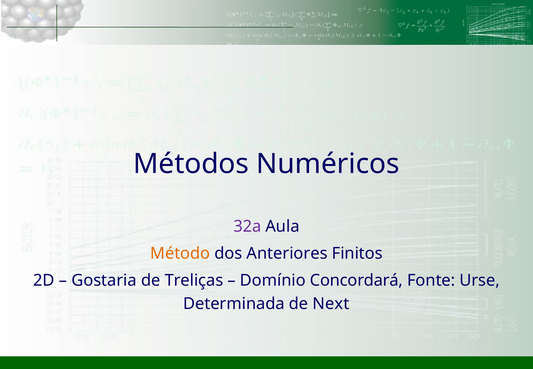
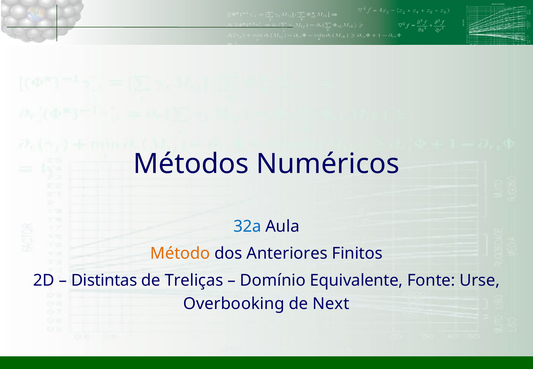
32a colour: purple -> blue
Gostaria: Gostaria -> Distintas
Concordará: Concordará -> Equivalente
Determinada: Determinada -> Overbooking
